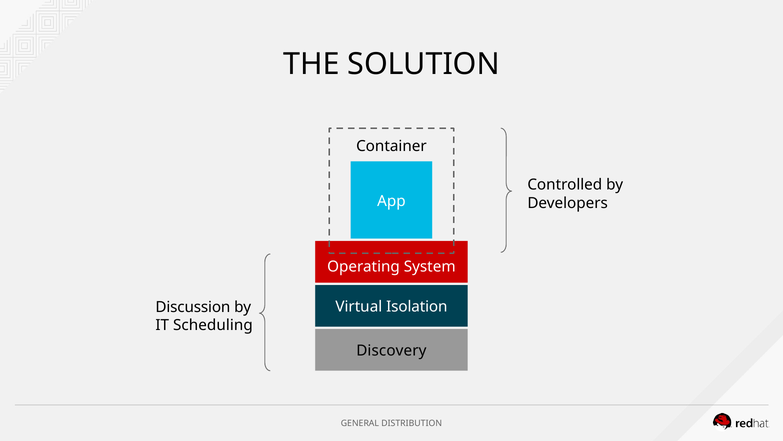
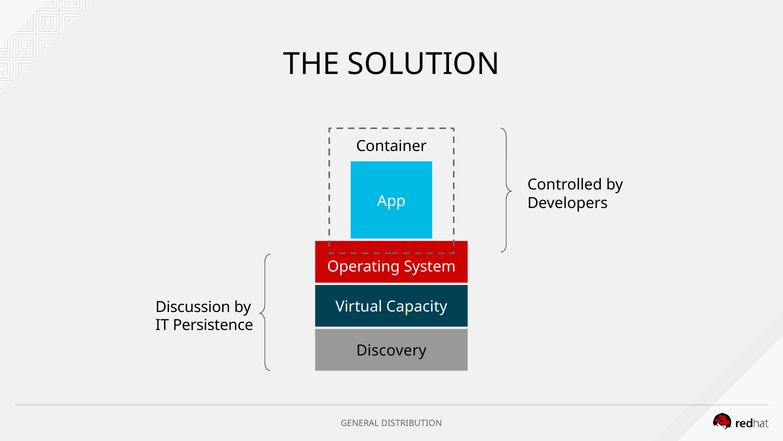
Isolation: Isolation -> Capacity
Scheduling: Scheduling -> Persistence
